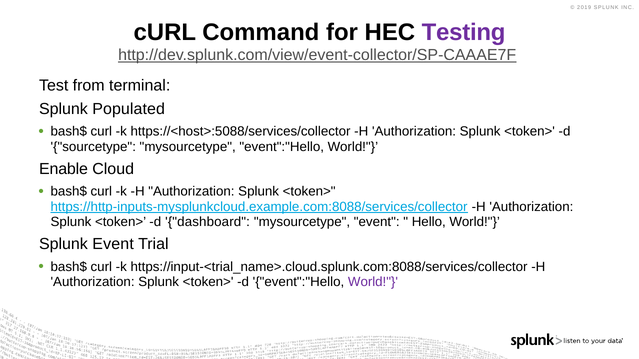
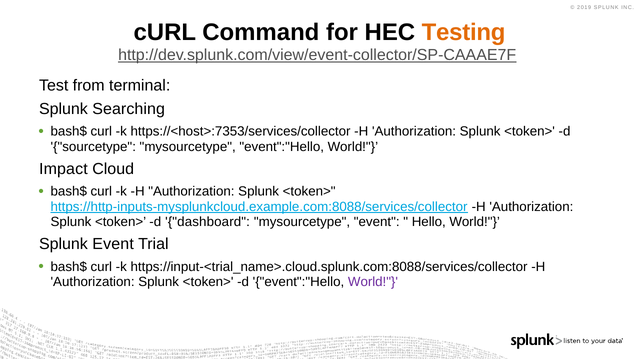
Testing colour: purple -> orange
Populated: Populated -> Searching
https://<host>:5088/services/collector: https://<host>:5088/services/collector -> https://<host>:7353/services/collector
Enable: Enable -> Impact
